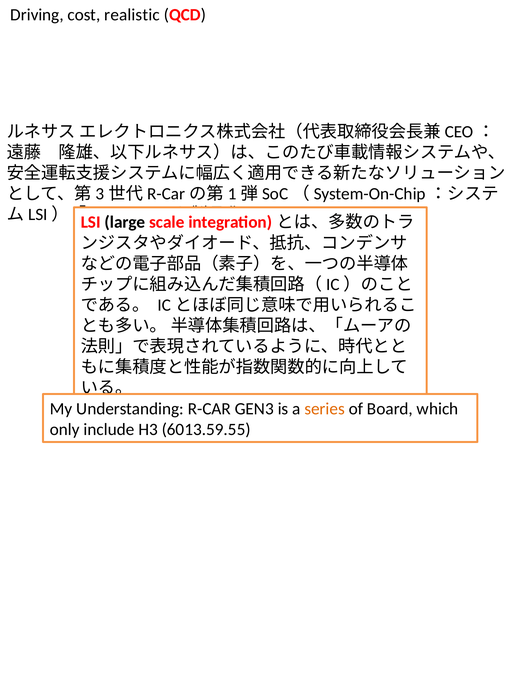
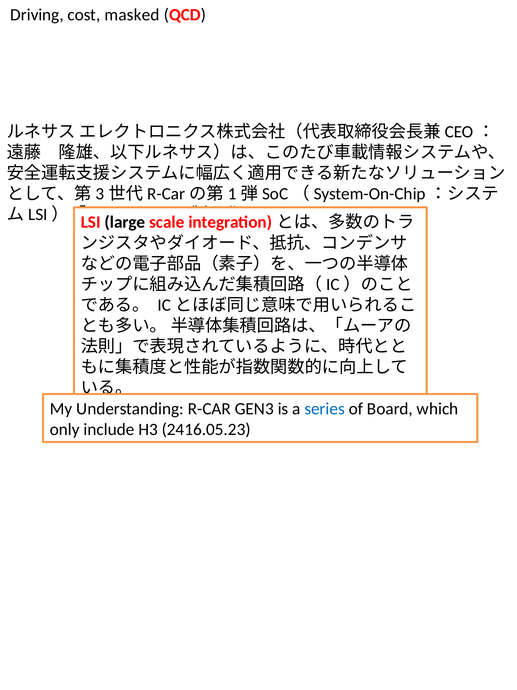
realistic: realistic -> masked
series colour: orange -> blue
6013.59.55: 6013.59.55 -> 2416.05.23
